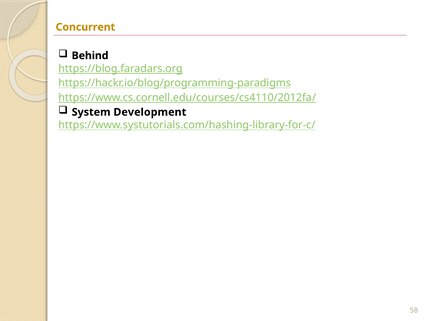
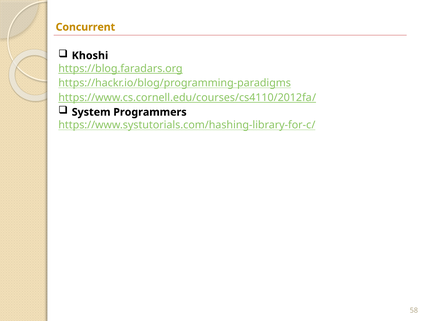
Behind: Behind -> Khoshi
Development: Development -> Programmers
